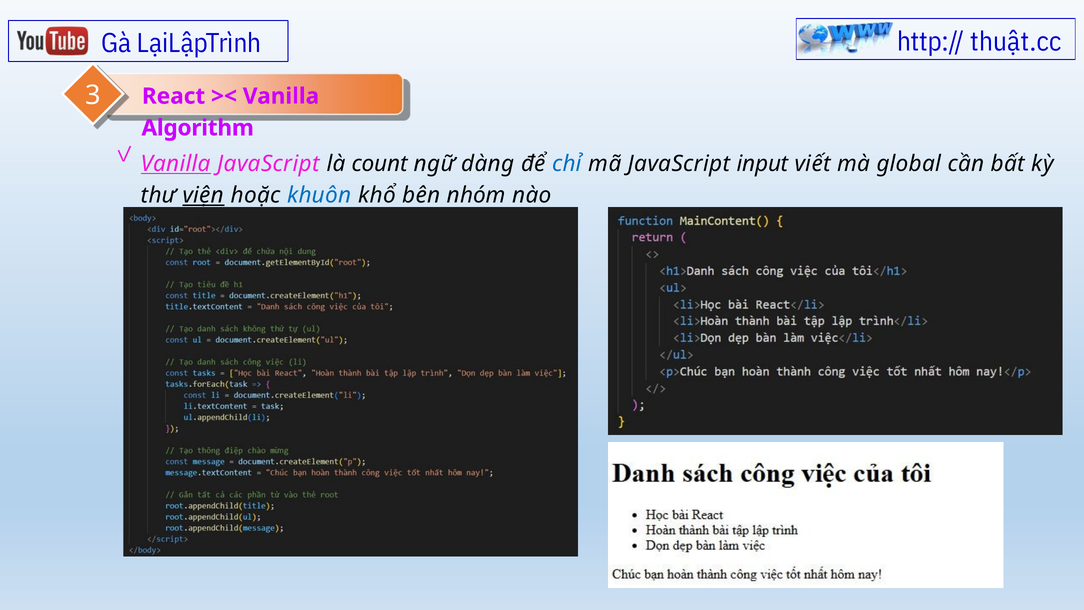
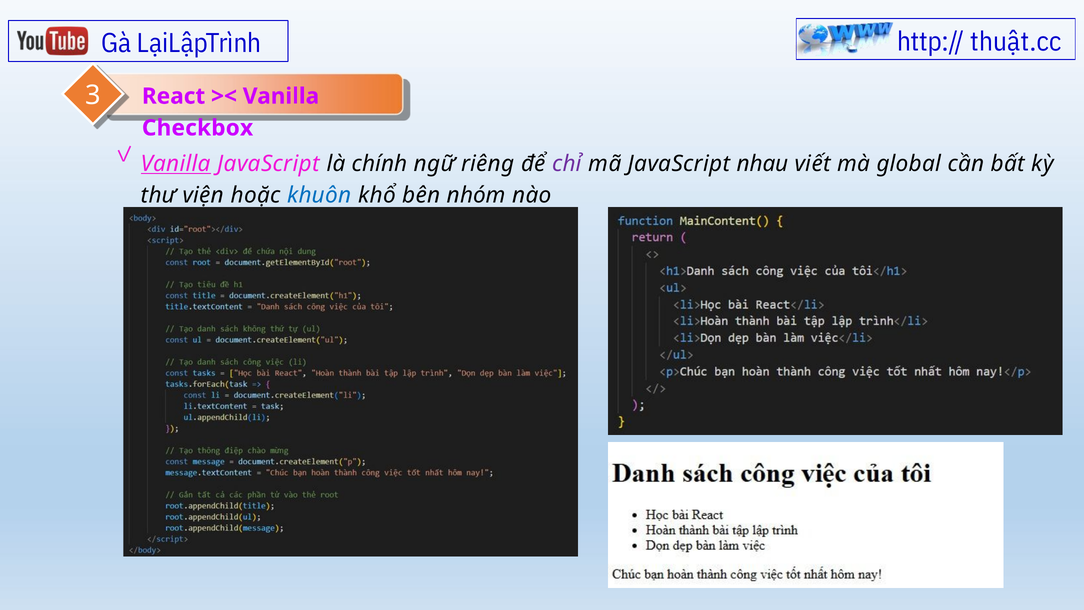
Algorithm: Algorithm -> Checkbox
count: count -> chính
dàng: dàng -> riêng
chỉ colour: blue -> purple
input: input -> nhau
viện underline: present -> none
